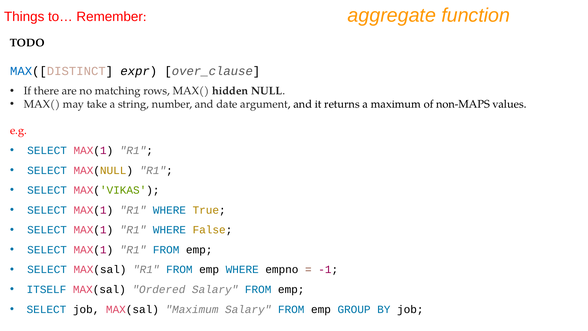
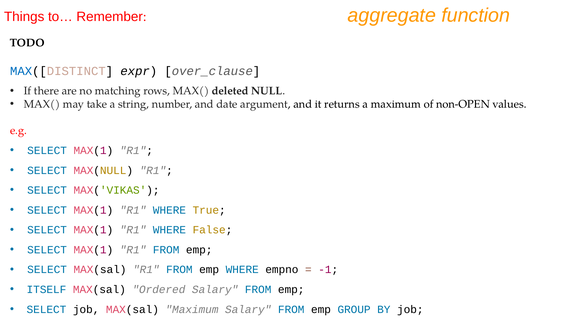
hidden: hidden -> deleted
non-MAPS: non-MAPS -> non-OPEN
